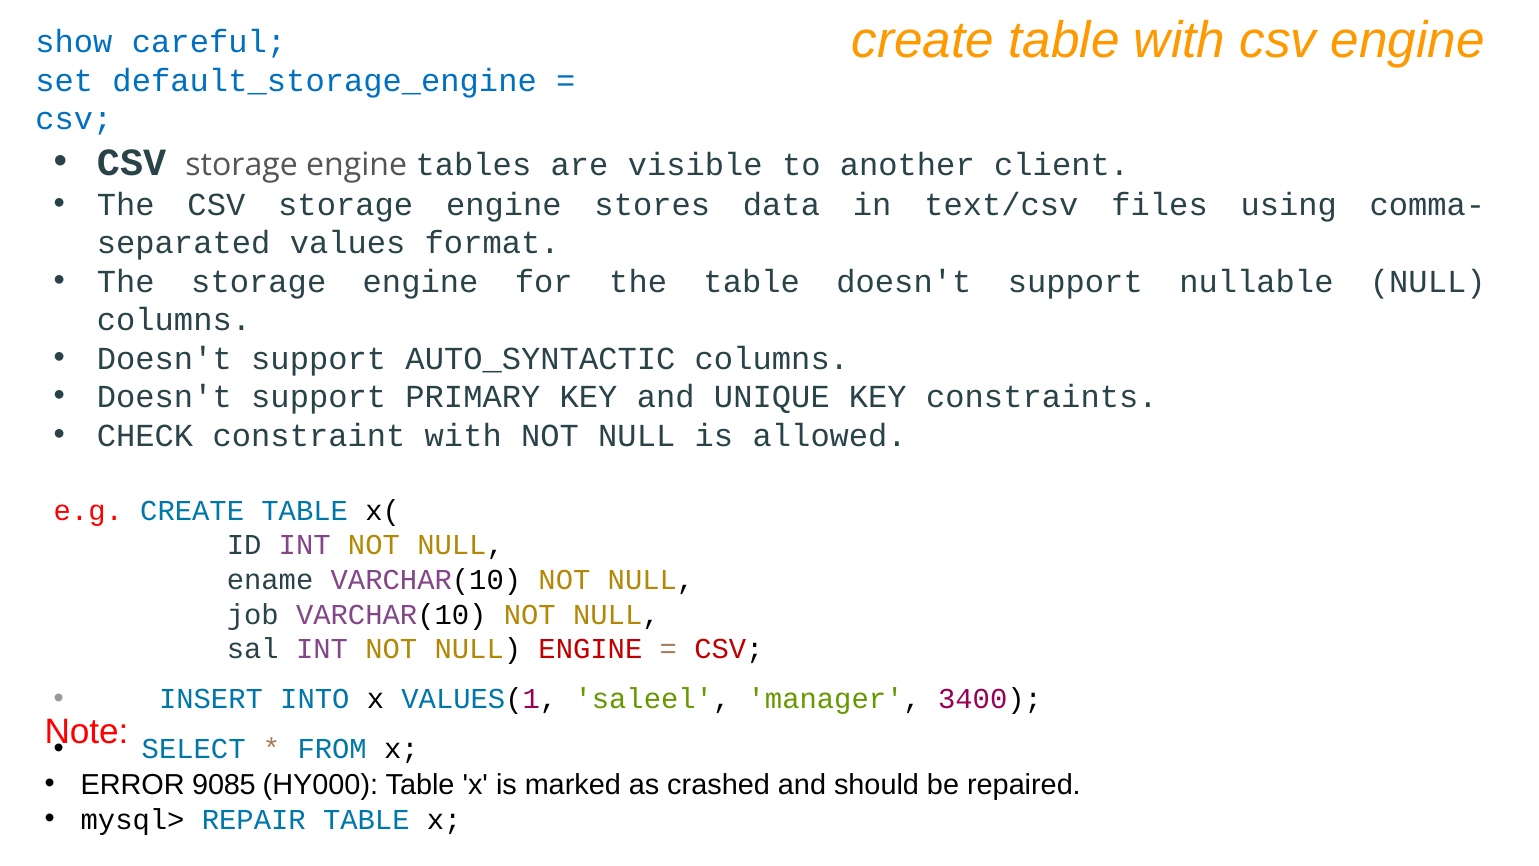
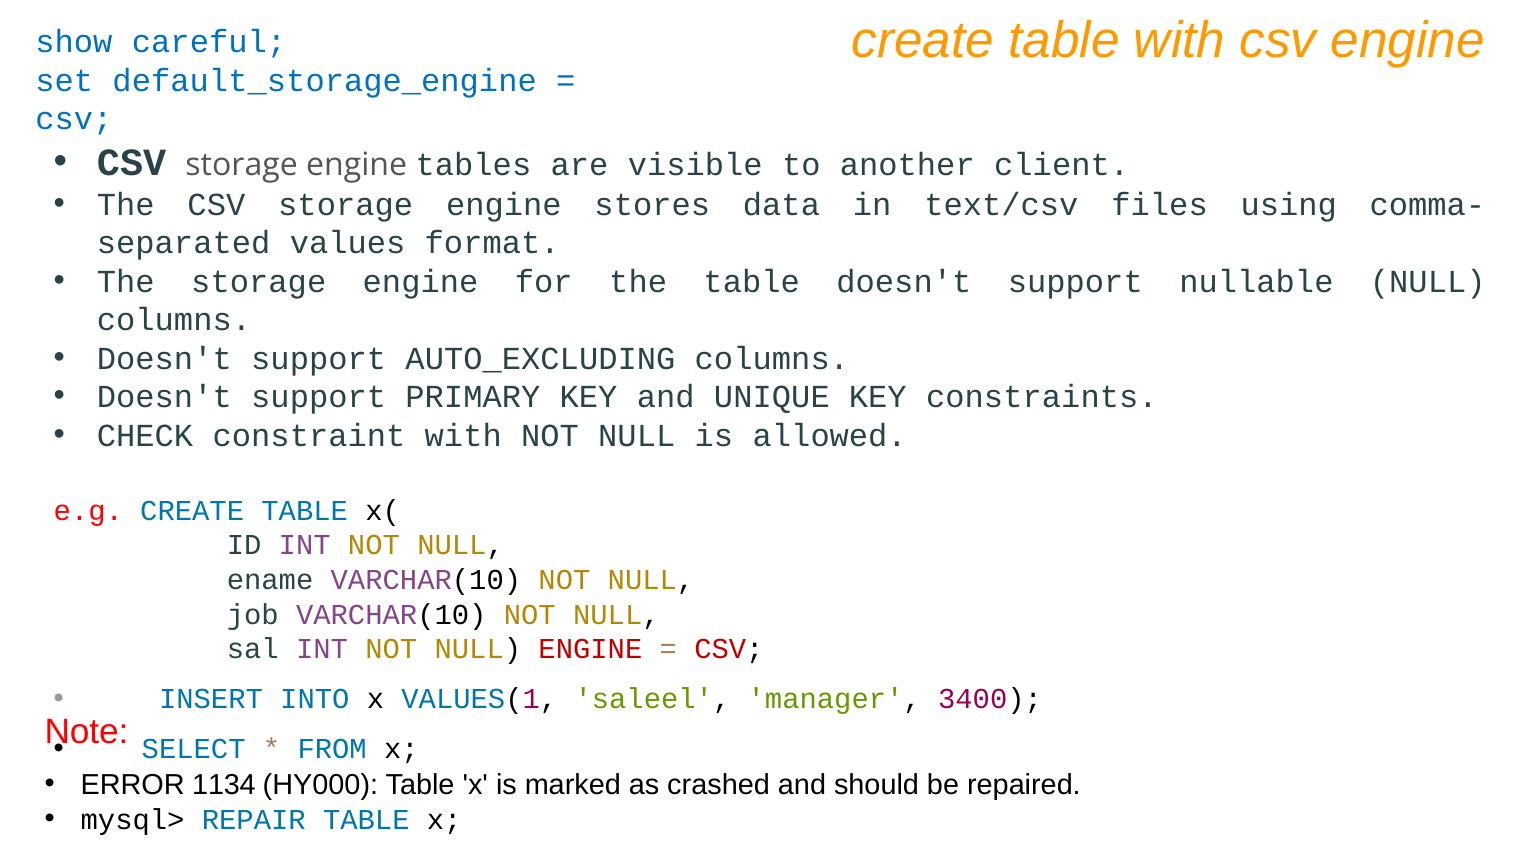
AUTO_SYNTACTIC: AUTO_SYNTACTIC -> AUTO_EXCLUDING
9085: 9085 -> 1134
